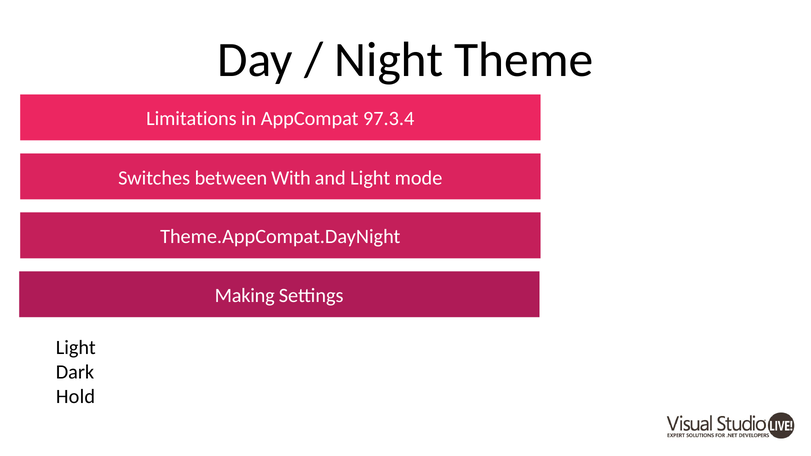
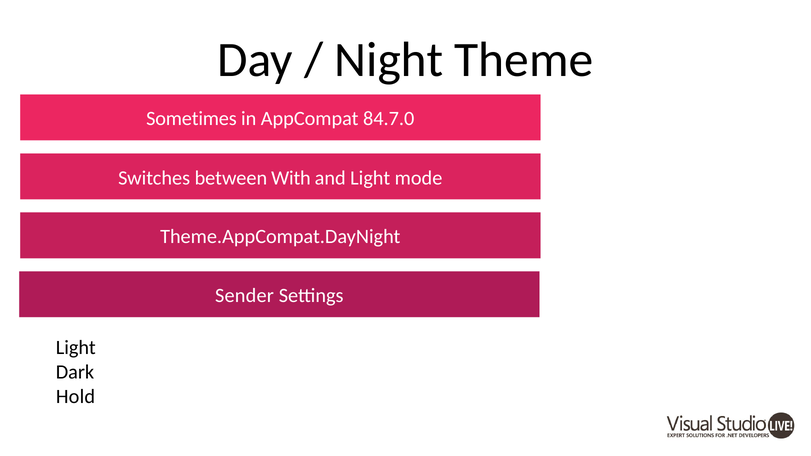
Limitations: Limitations -> Sometimes
97.3.4: 97.3.4 -> 84.7.0
Making: Making -> Sender
